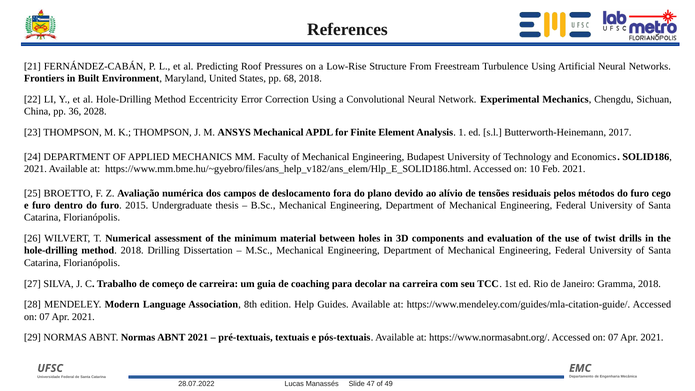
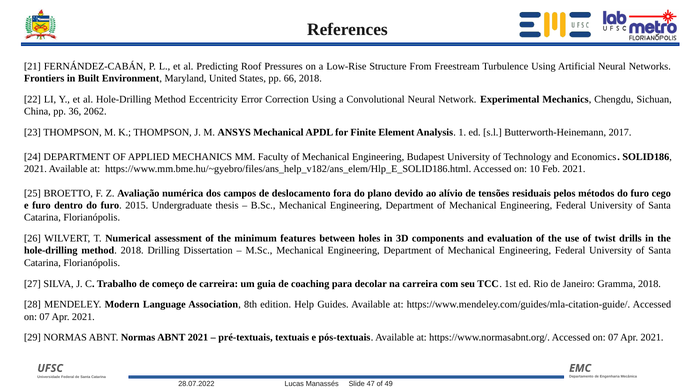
68: 68 -> 66
2028: 2028 -> 2062
material: material -> features
